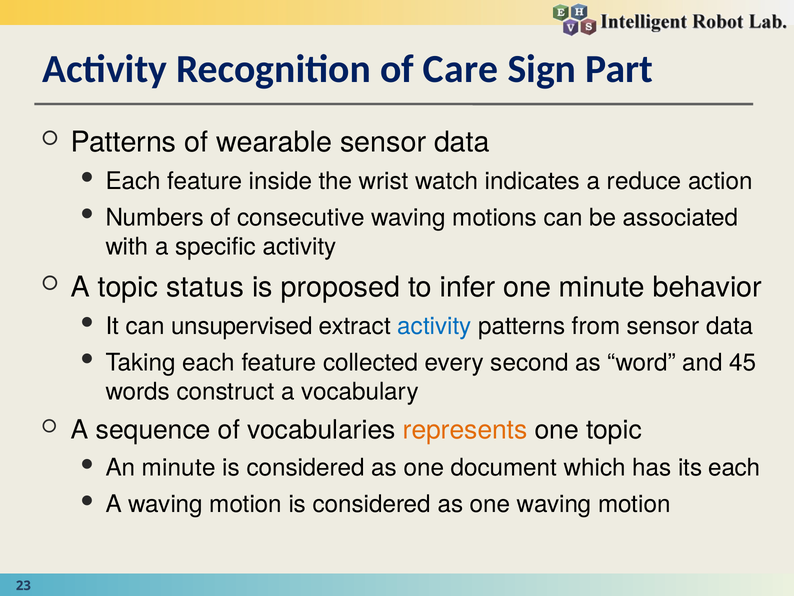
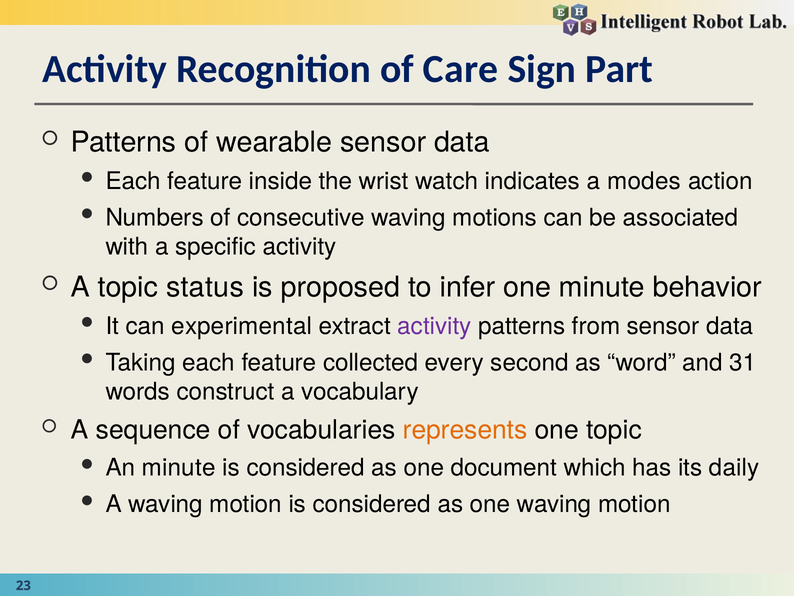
reduce: reduce -> modes
unsupervised: unsupervised -> experimental
activity at (434, 326) colour: blue -> purple
45: 45 -> 31
its each: each -> daily
